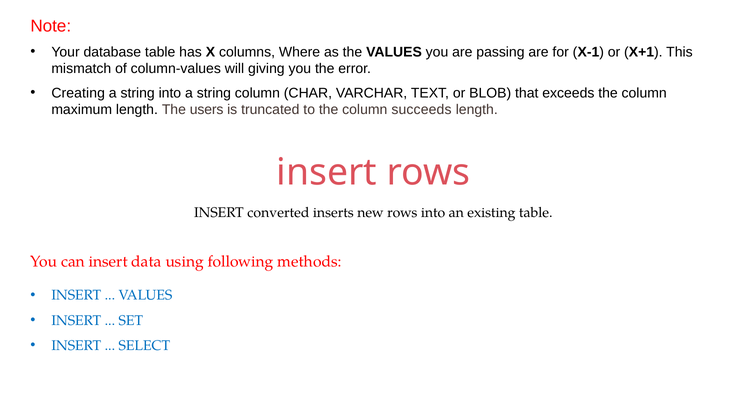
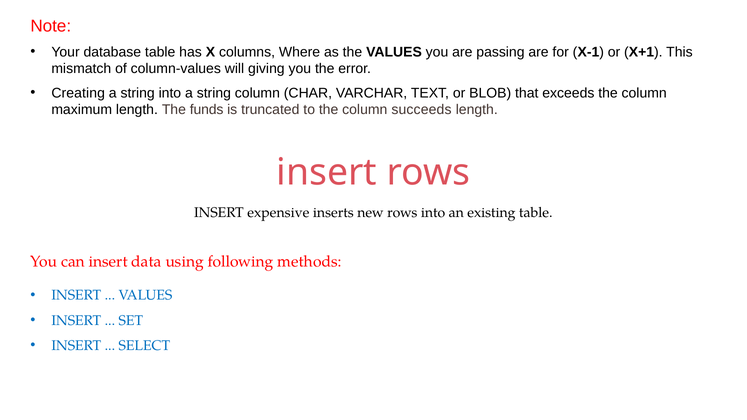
users: users -> funds
converted: converted -> expensive
